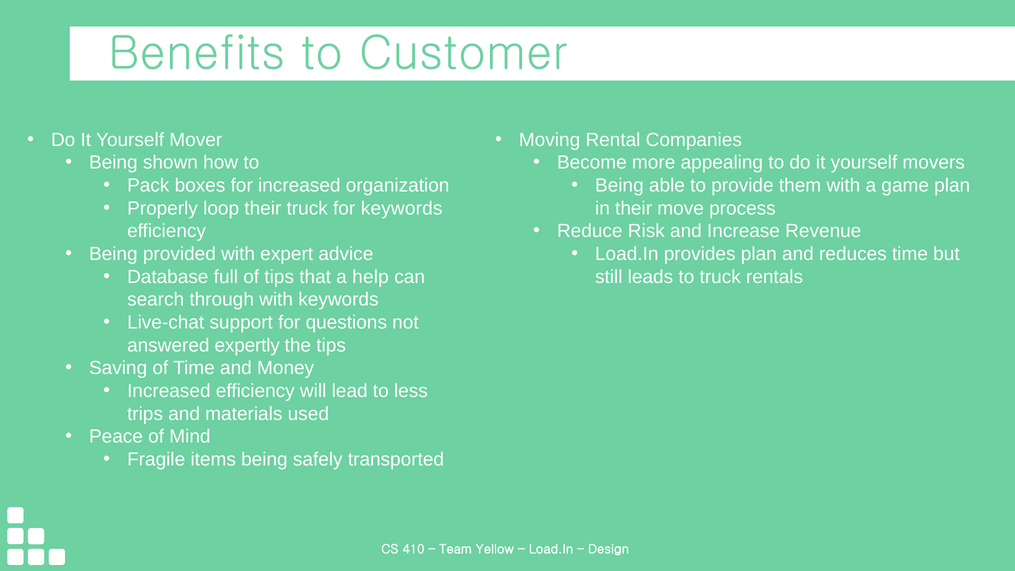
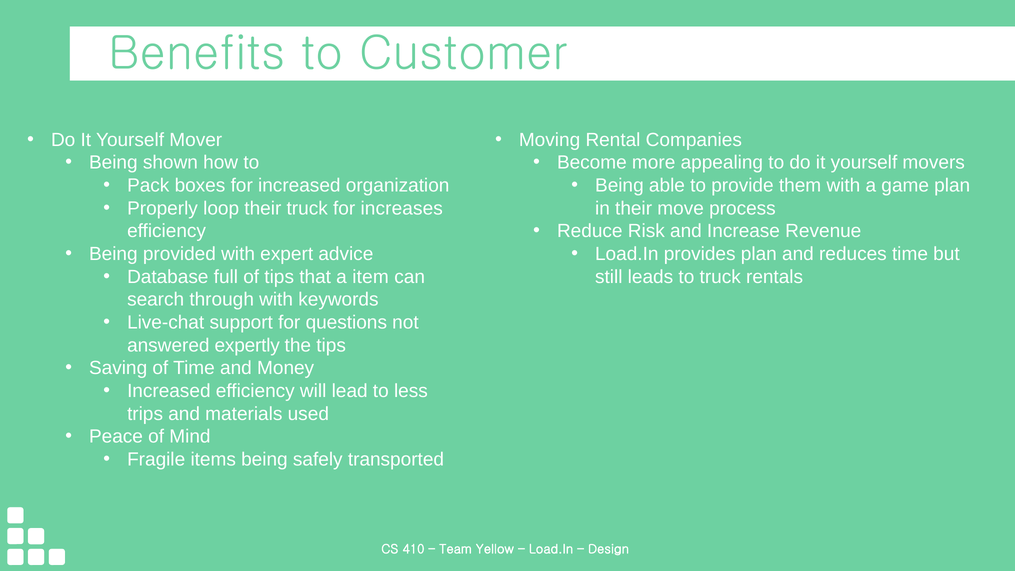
for keywords: keywords -> increases
help: help -> item
